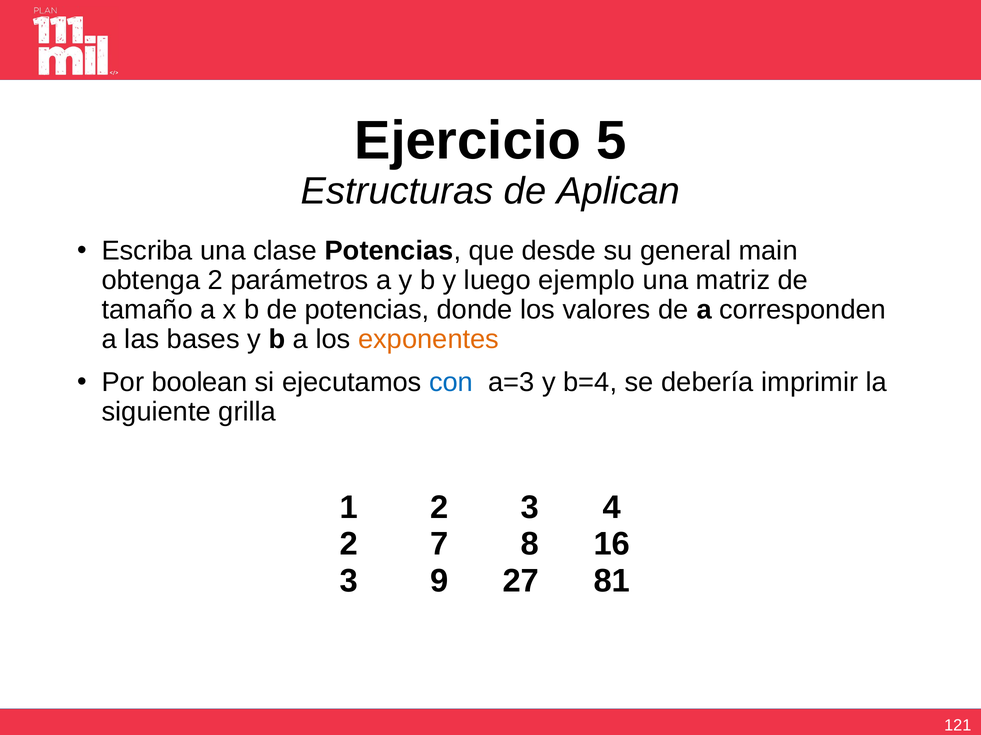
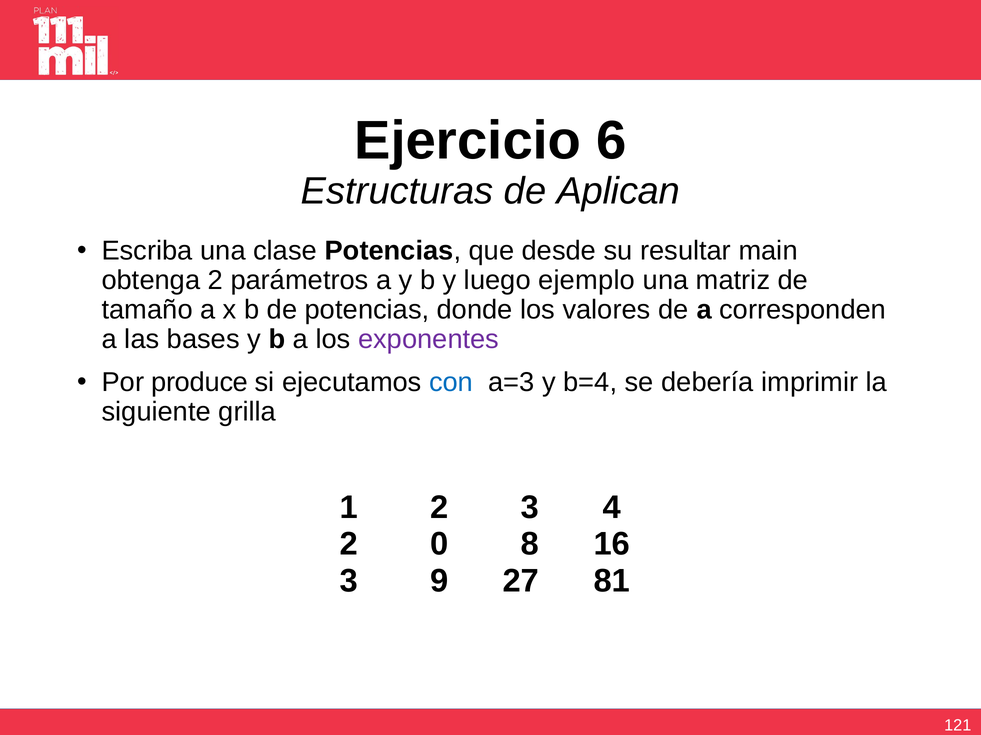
5: 5 -> 6
general: general -> resultar
exponentes colour: orange -> purple
boolean: boolean -> produce
7: 7 -> 0
